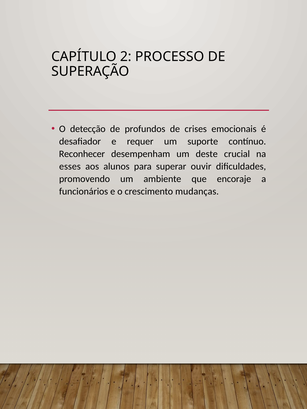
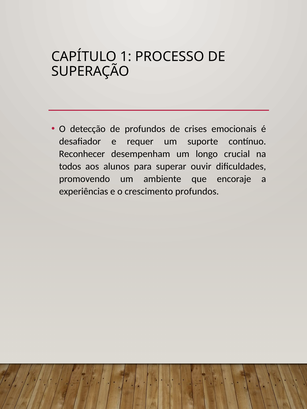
2: 2 -> 1
deste: deste -> longo
esses: esses -> todos
funcionários: funcionários -> experiências
crescimento mudanças: mudanças -> profundos
